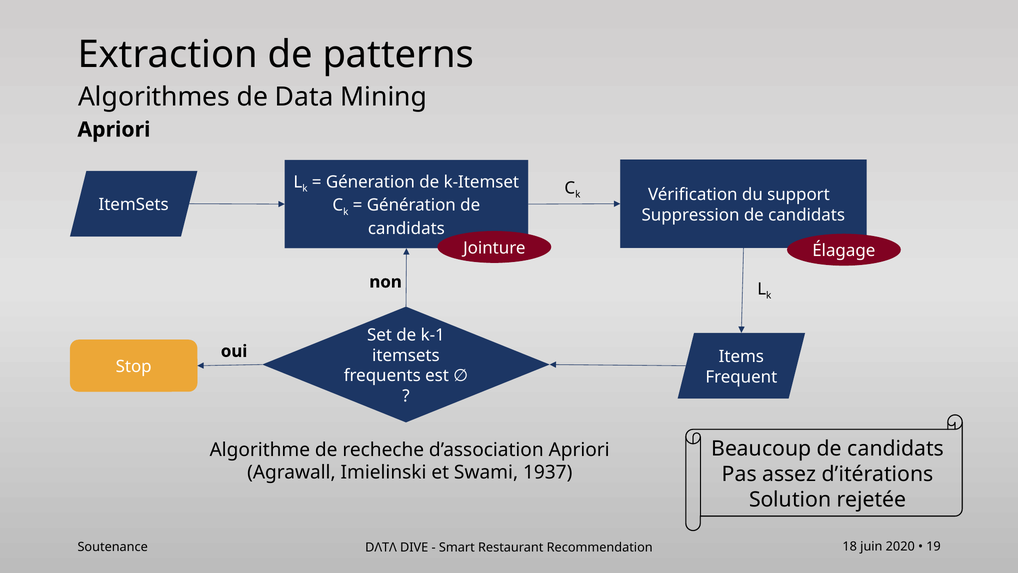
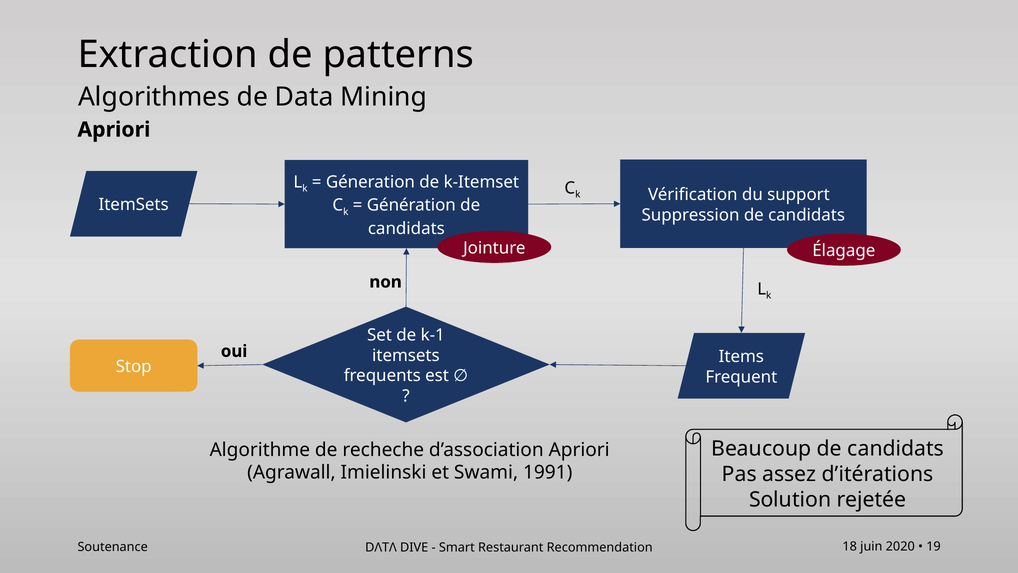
1937: 1937 -> 1991
